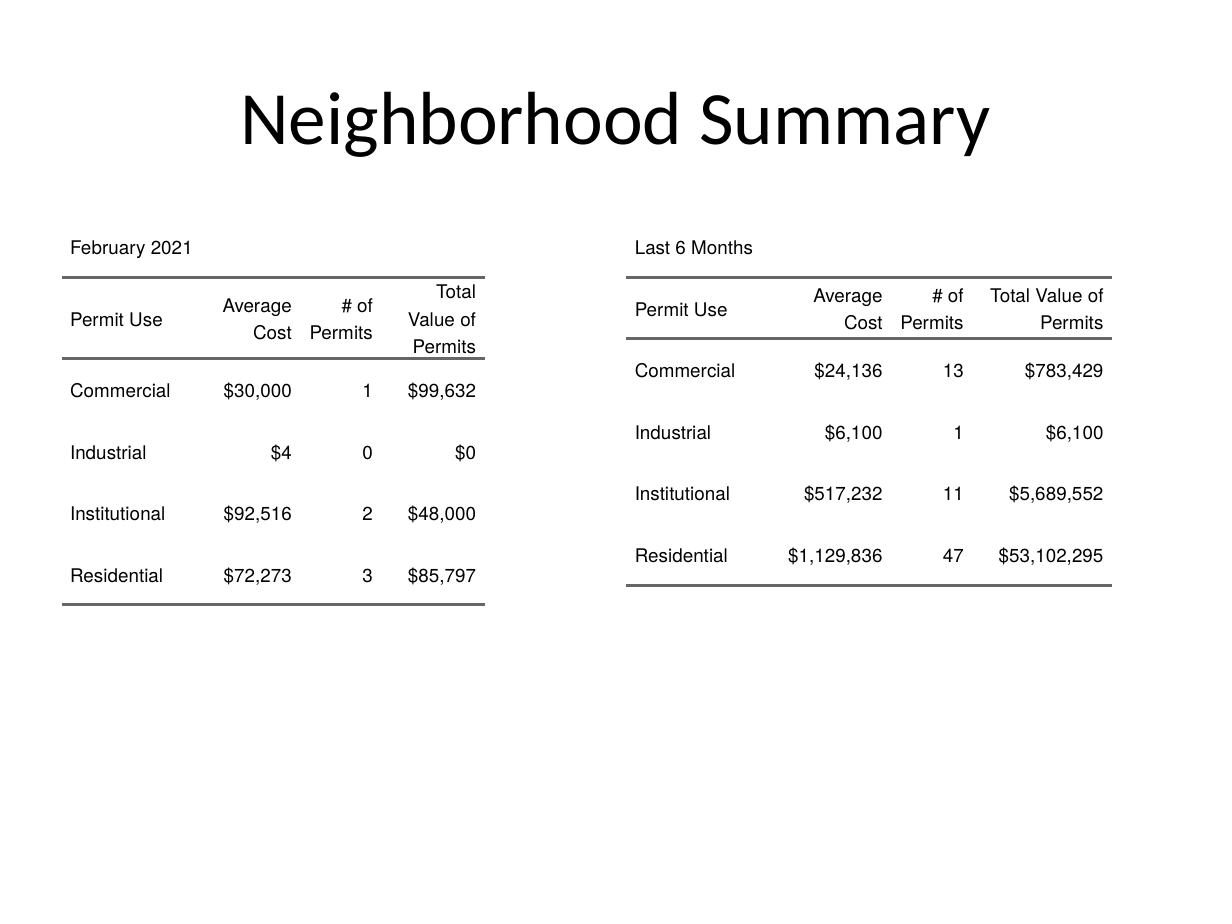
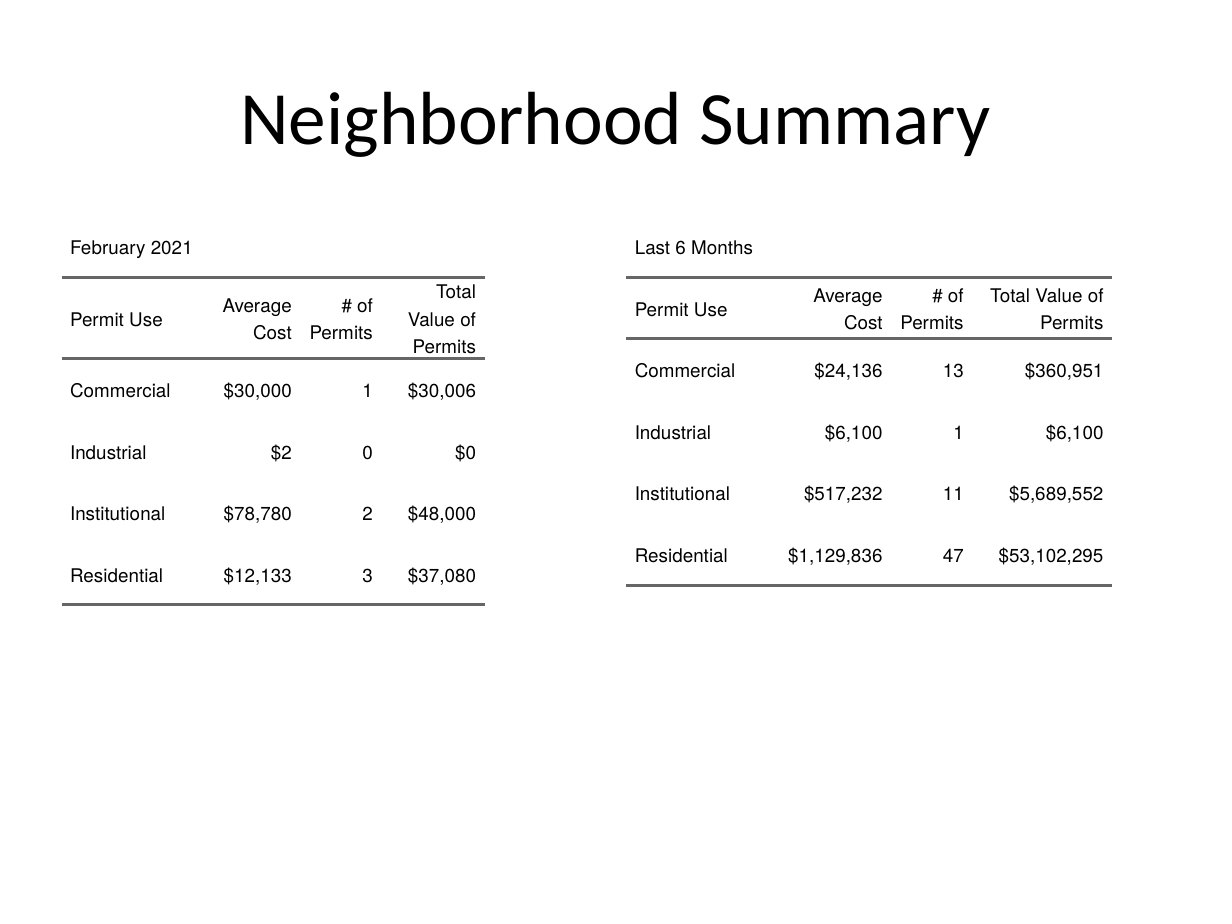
$783,429: $783,429 -> $360,951
$99,632: $99,632 -> $30,006
$4: $4 -> $2
$92,516: $92,516 -> $78,780
$72,273: $72,273 -> $12,133
$85,797: $85,797 -> $37,080
